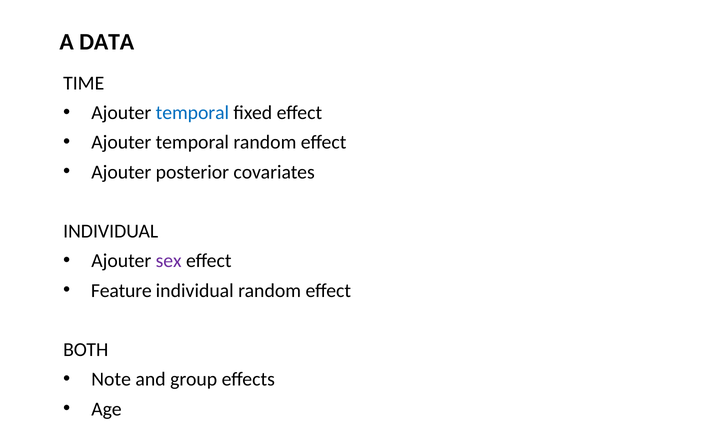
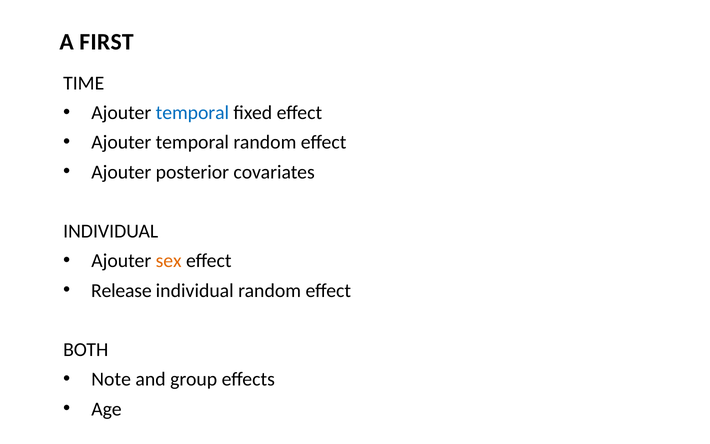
DATA: DATA -> FIRST
sex colour: purple -> orange
Feature: Feature -> Release
